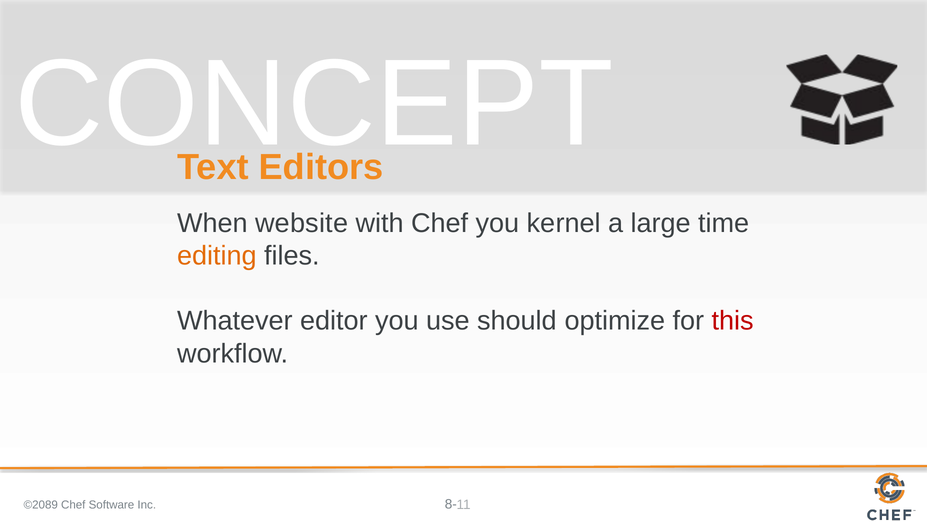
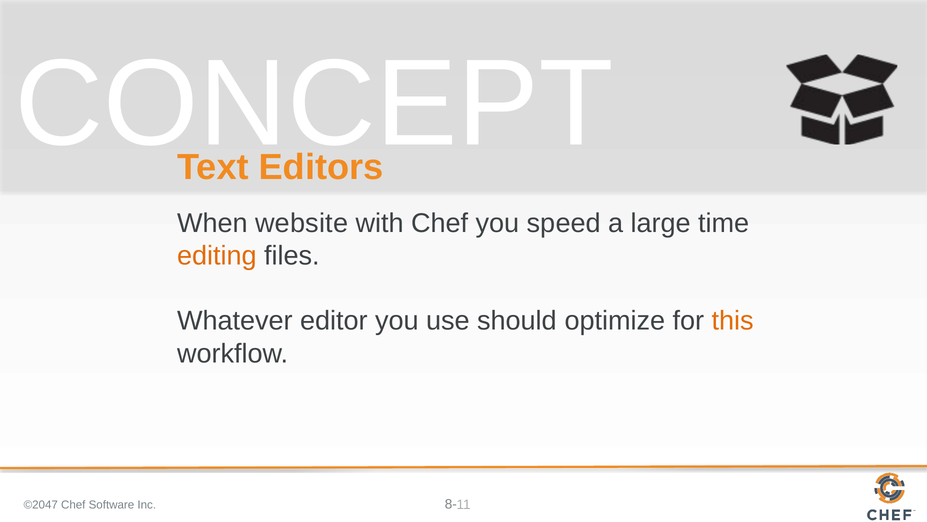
kernel: kernel -> speed
this colour: red -> orange
©2089: ©2089 -> ©2047
